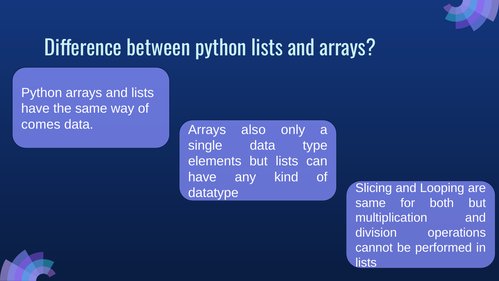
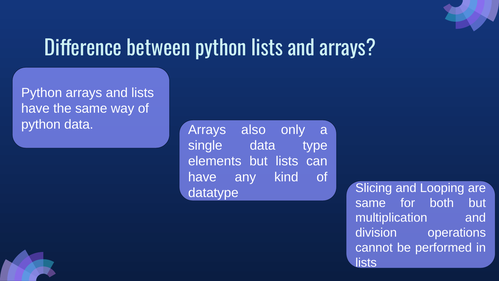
comes at (41, 124): comes -> python
